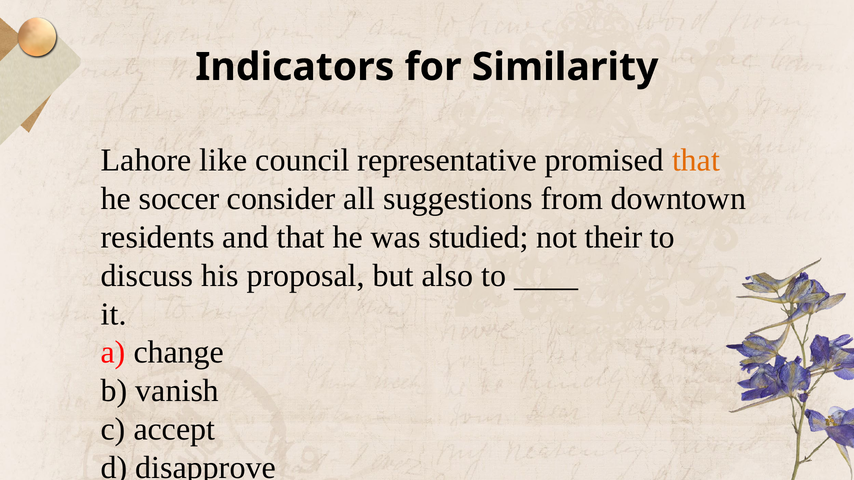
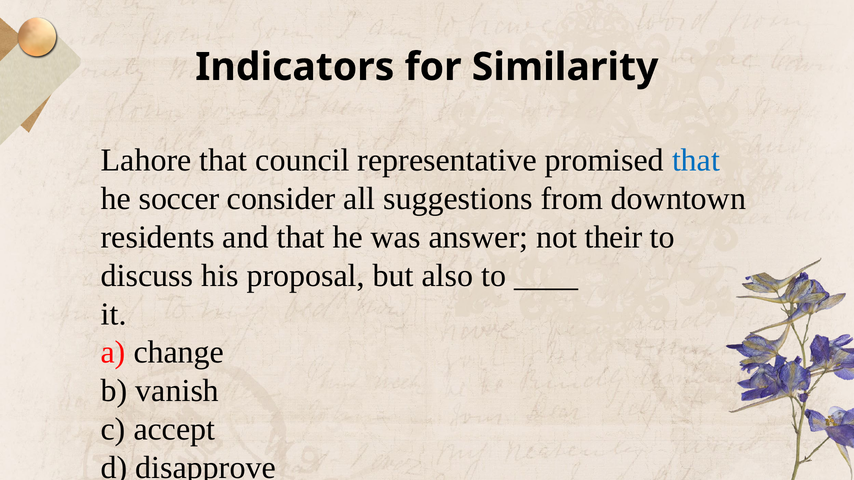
Lahore like: like -> that
that at (696, 161) colour: orange -> blue
studied: studied -> answer
